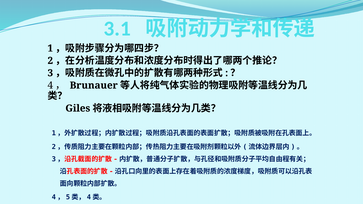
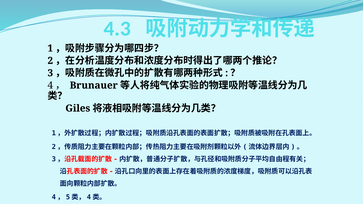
3.1: 3.1 -> 4.3
